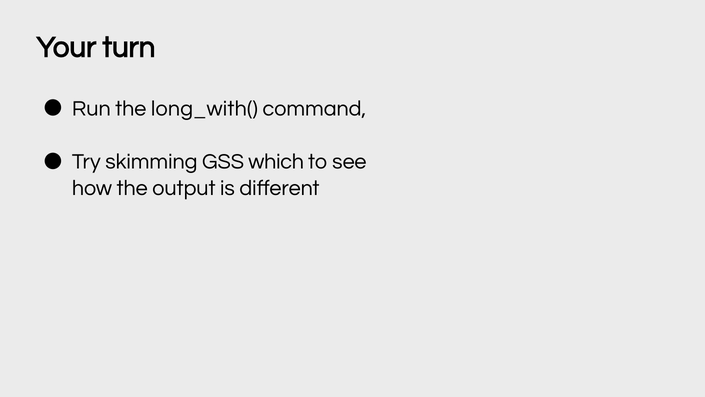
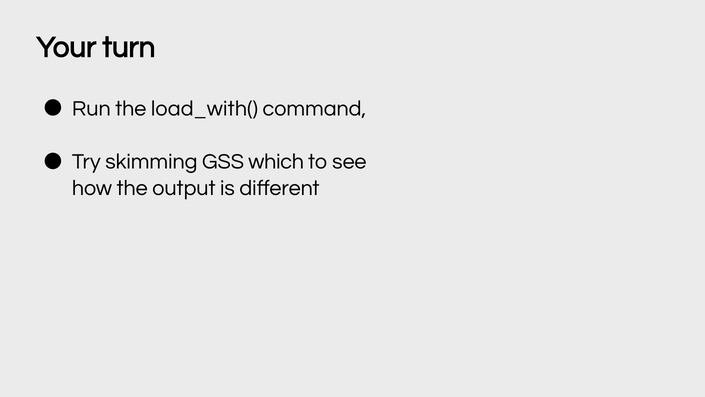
long_with(: long_with( -> load_with(
